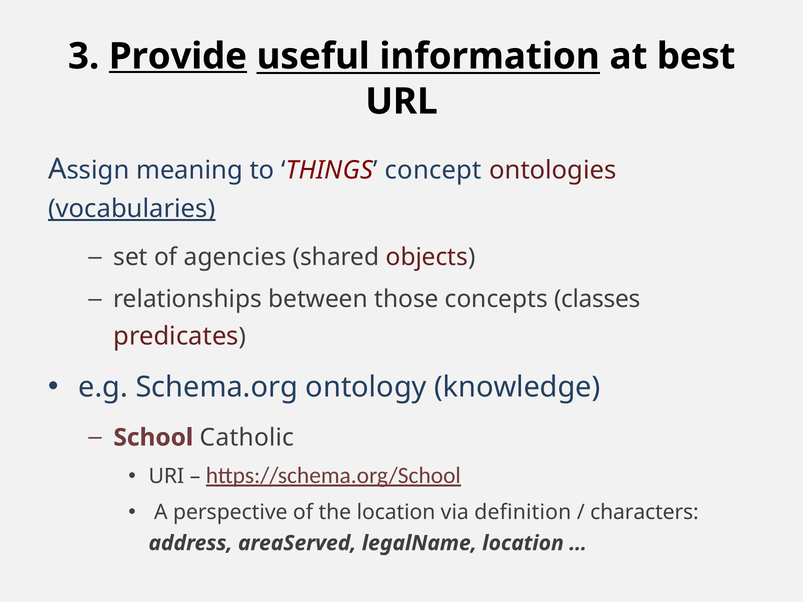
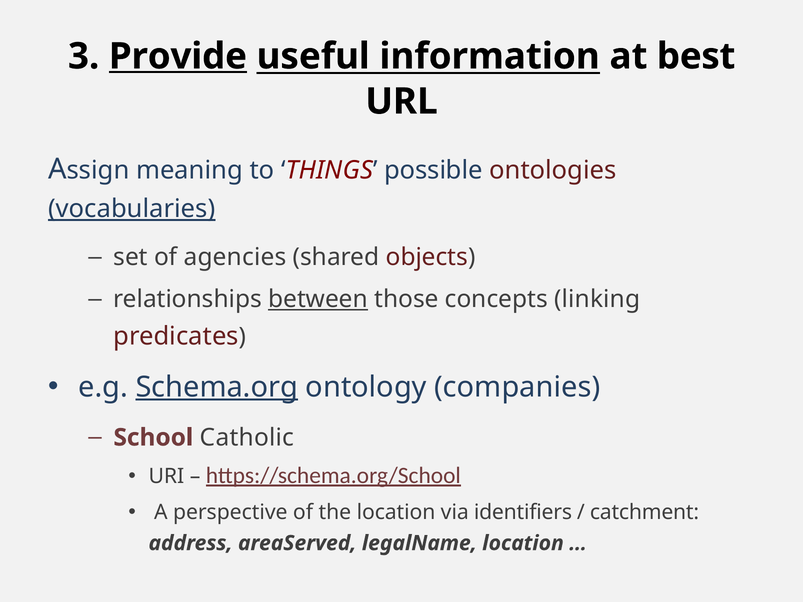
concept: concept -> possible
between underline: none -> present
classes: classes -> linking
Schema.org underline: none -> present
knowledge: knowledge -> companies
definition: definition -> identifiers
characters: characters -> catchment
